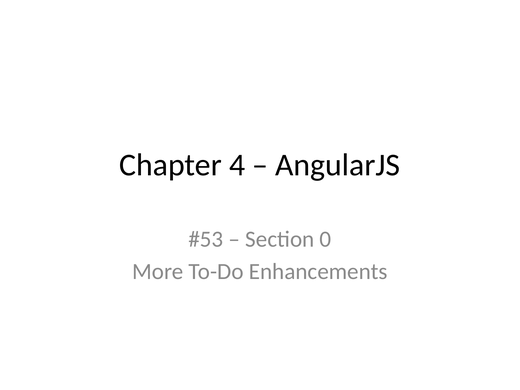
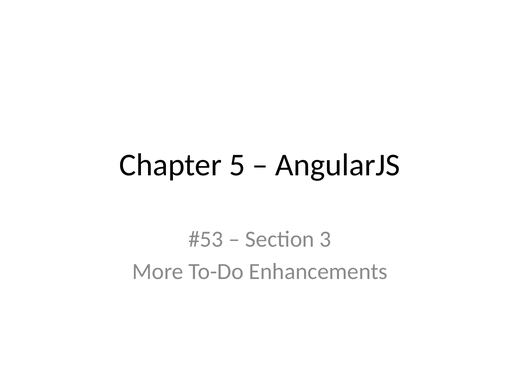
4: 4 -> 5
0: 0 -> 3
